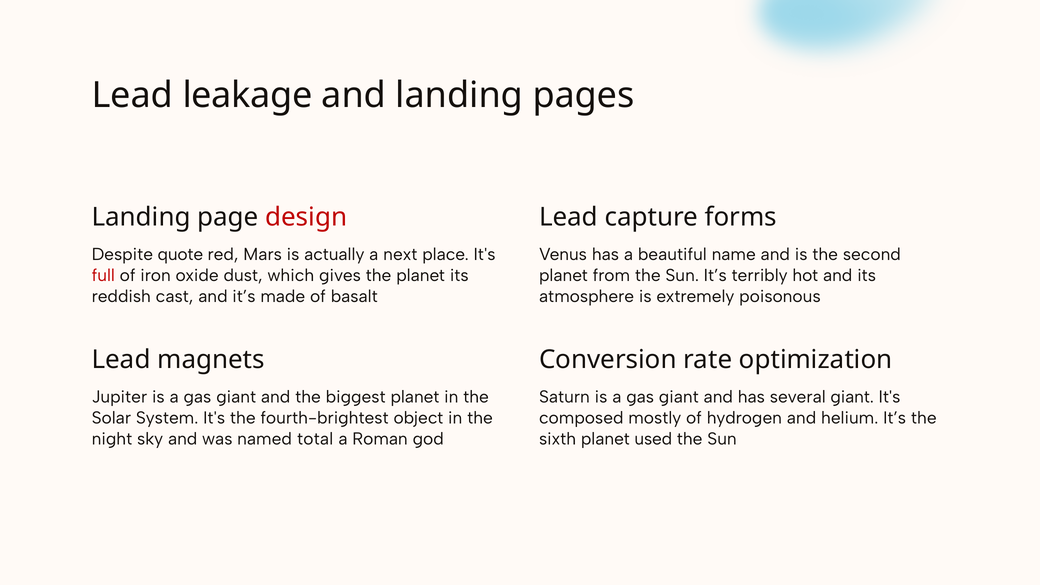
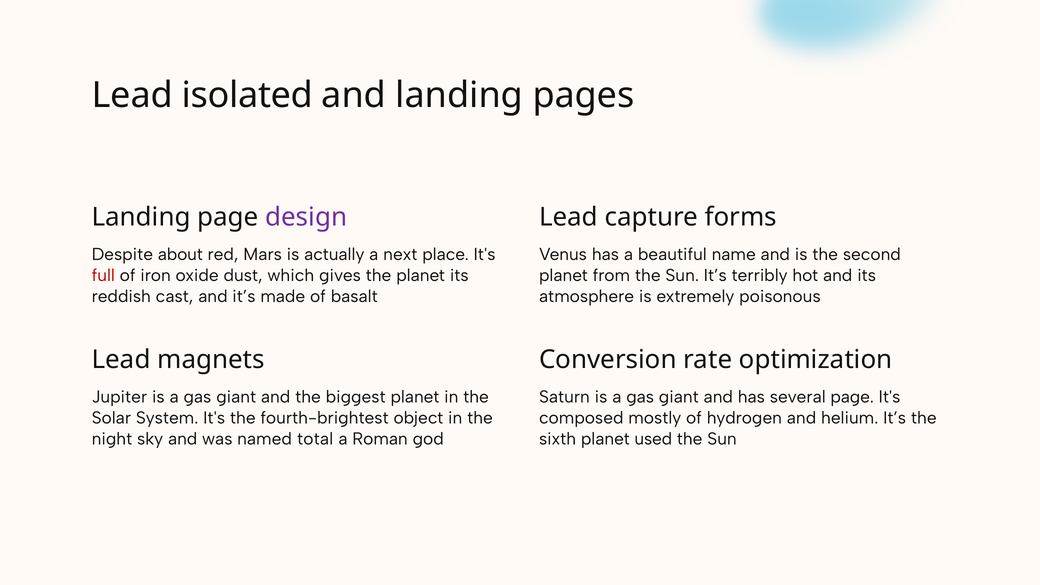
leakage: leakage -> isolated
design colour: red -> purple
quote: quote -> about
several giant: giant -> page
